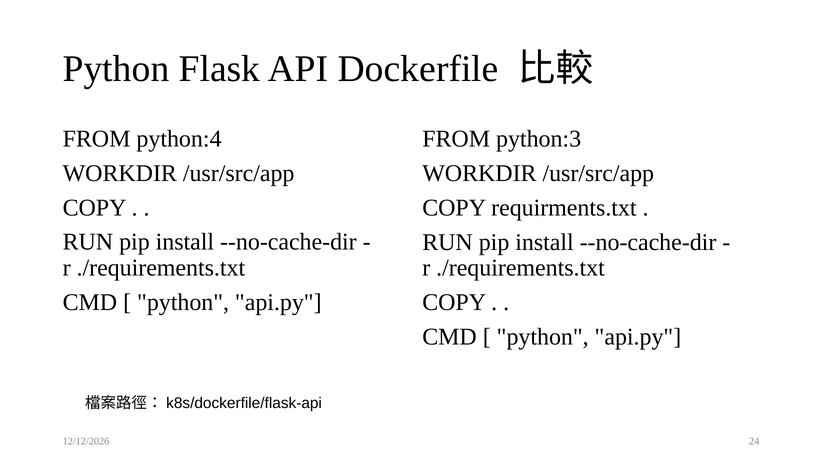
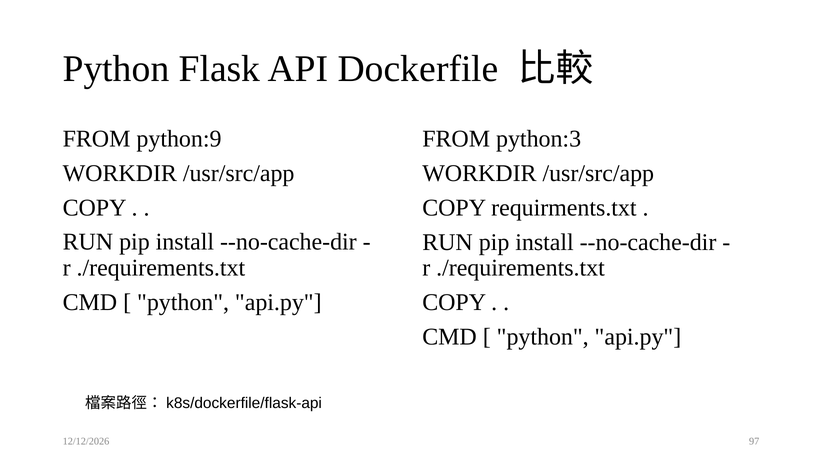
python:4: python:4 -> python:9
24: 24 -> 97
